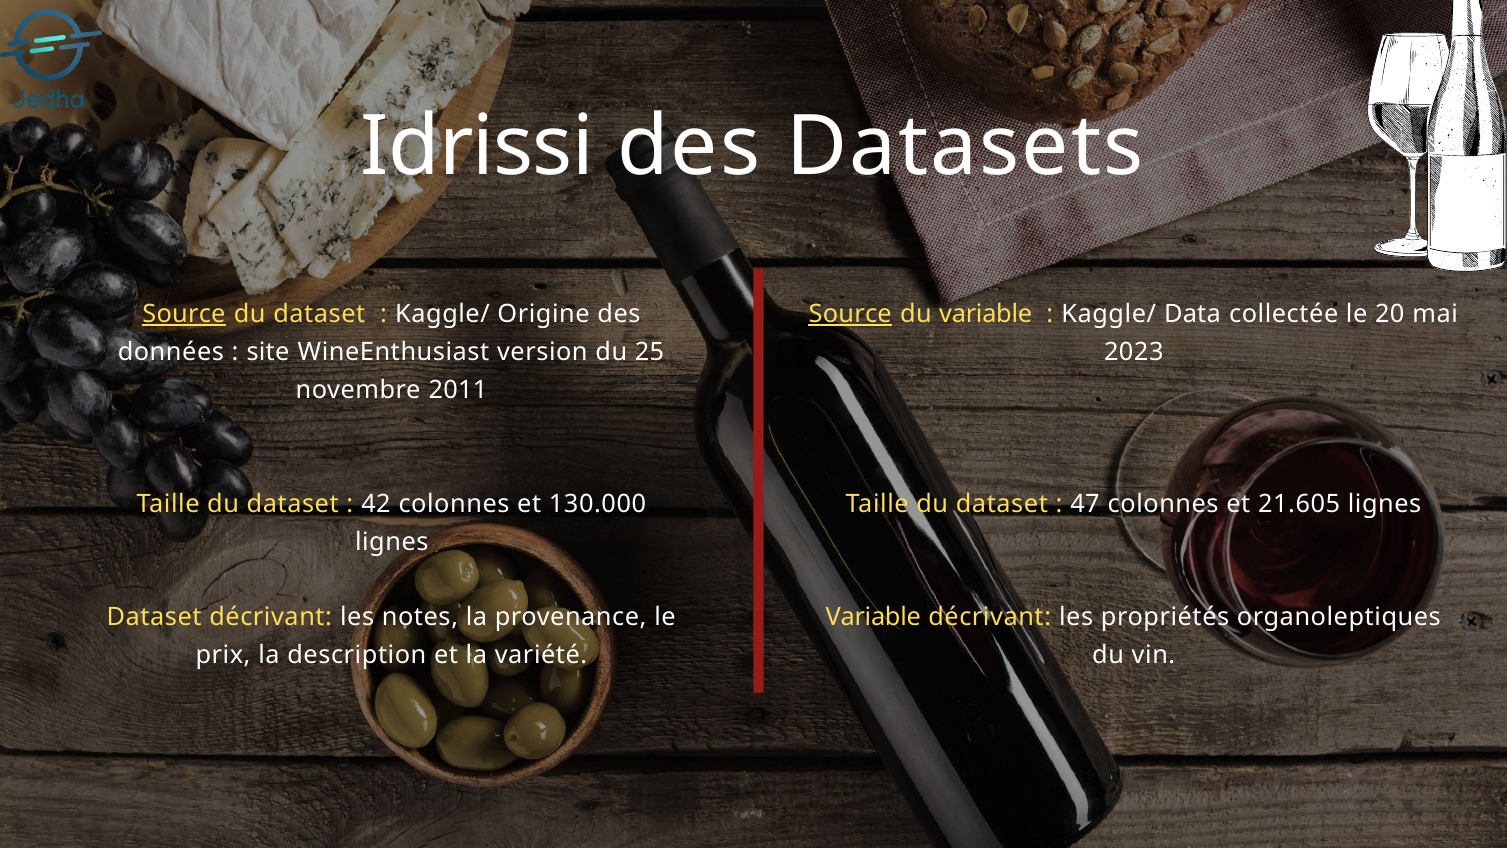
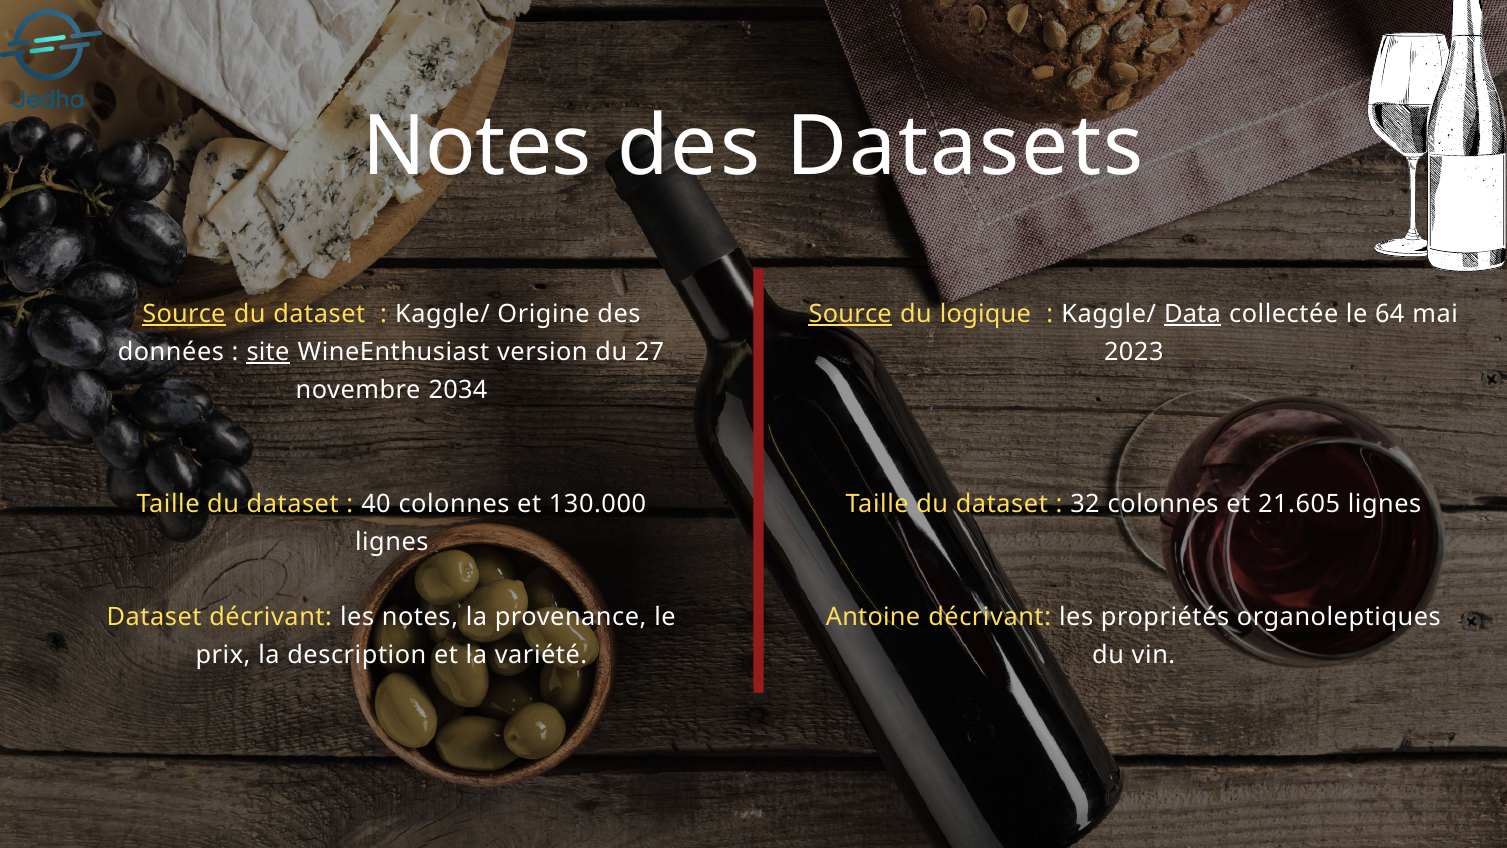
Idrissi at (477, 146): Idrissi -> Notes
du variable: variable -> logique
Data underline: none -> present
20: 20 -> 64
site underline: none -> present
25: 25 -> 27
2011: 2011 -> 2034
42: 42 -> 40
47: 47 -> 32
Variable at (873, 617): Variable -> Antoine
